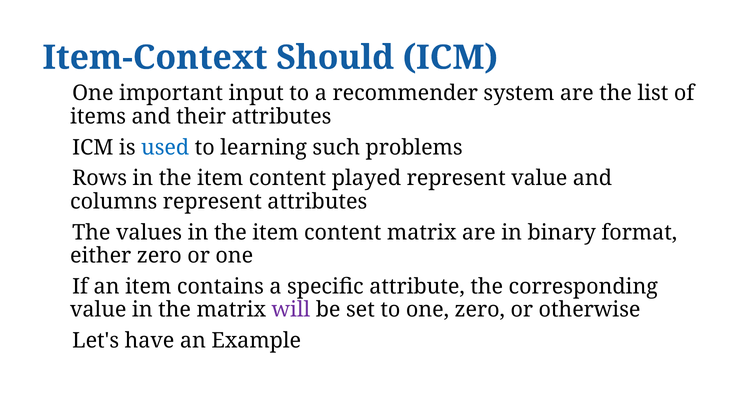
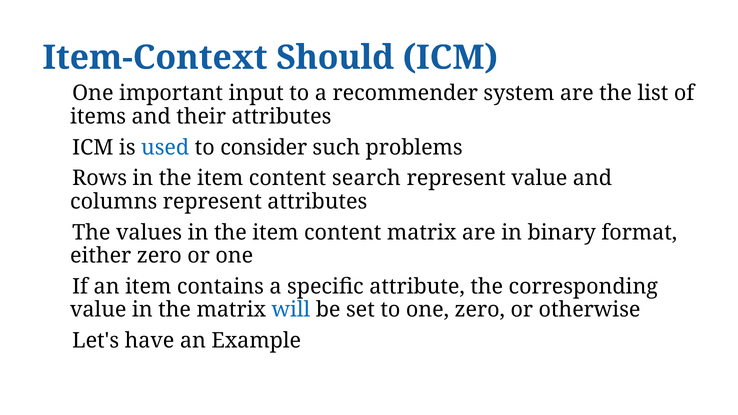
learning: learning -> consider
played: played -> search
will colour: purple -> blue
